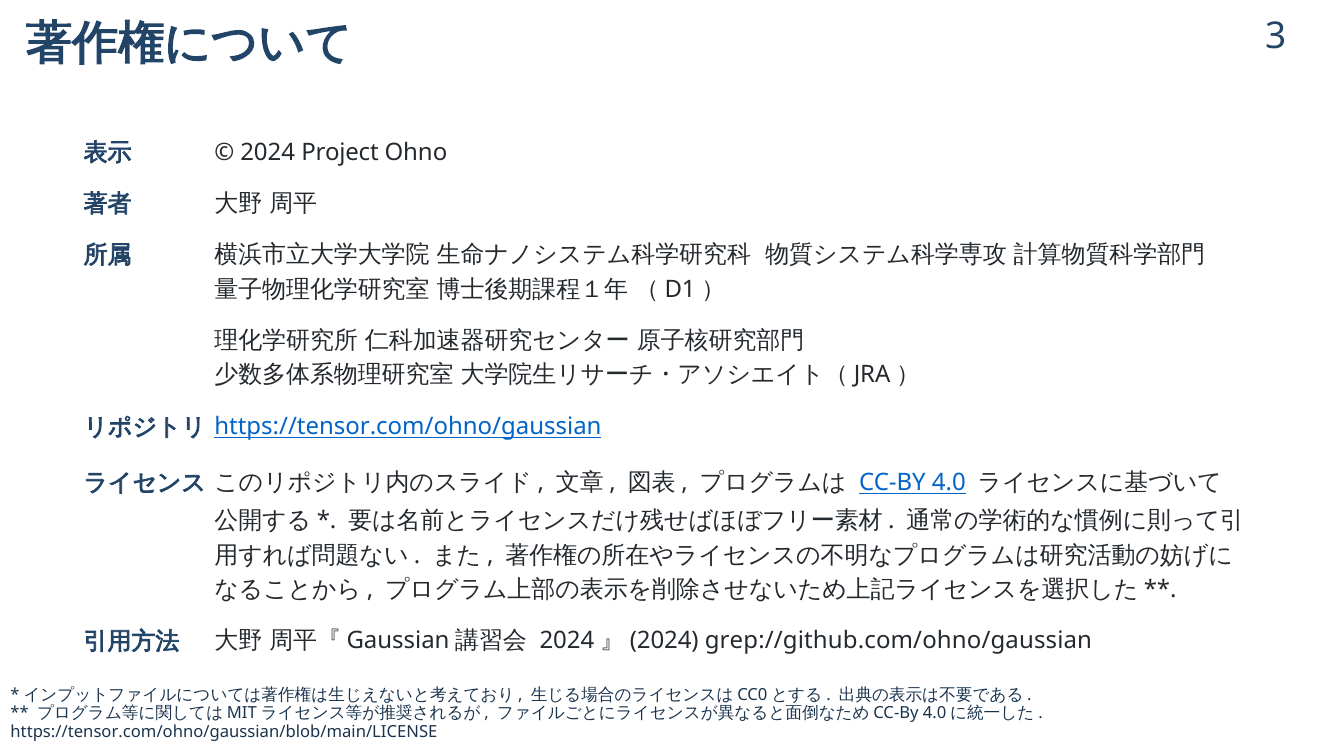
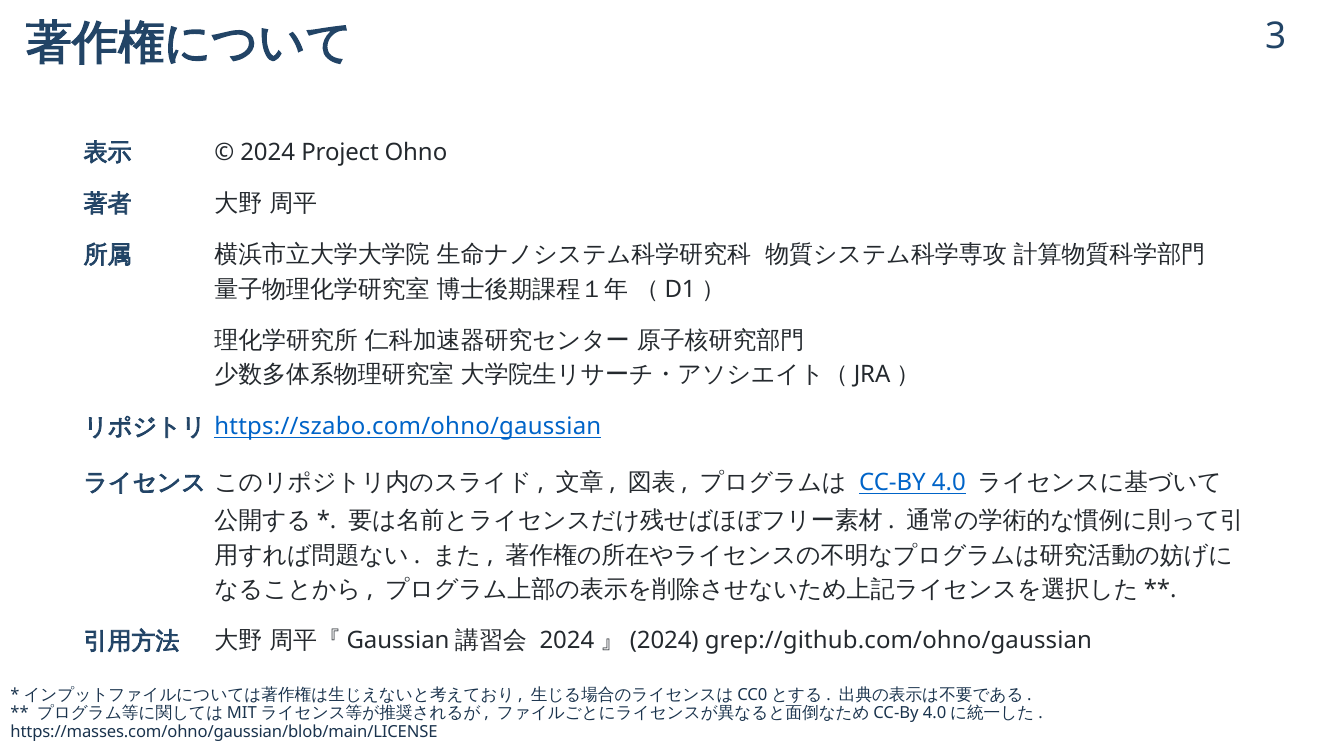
https://tensor.com/ohno/gaussian: https://tensor.com/ohno/gaussian -> https://szabo.com/ohno/gaussian
https://tensor.com/ohno/gaussian/blob/main/LICENSE: https://tensor.com/ohno/gaussian/blob/main/LICENSE -> https://masses.com/ohno/gaussian/blob/main/LICENSE
